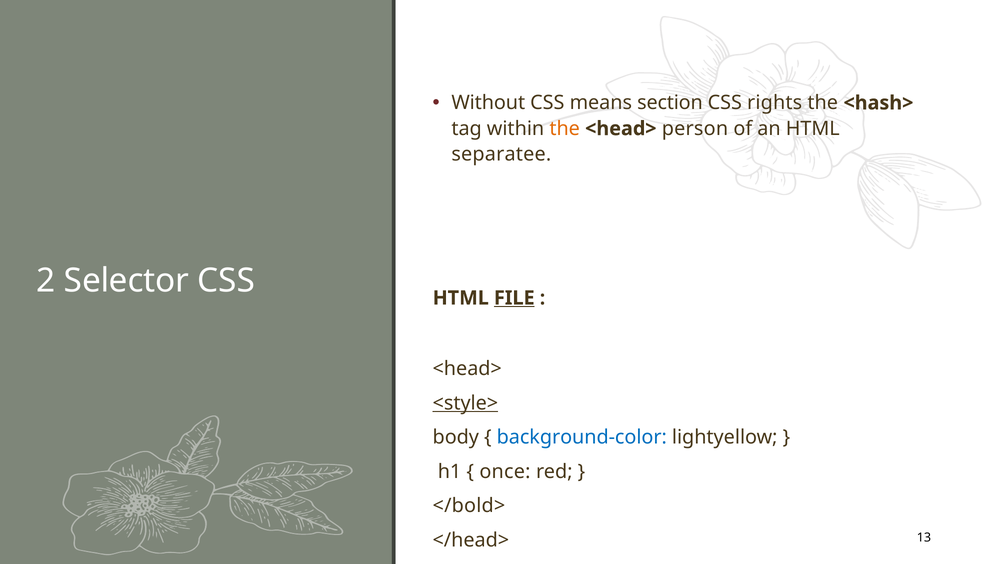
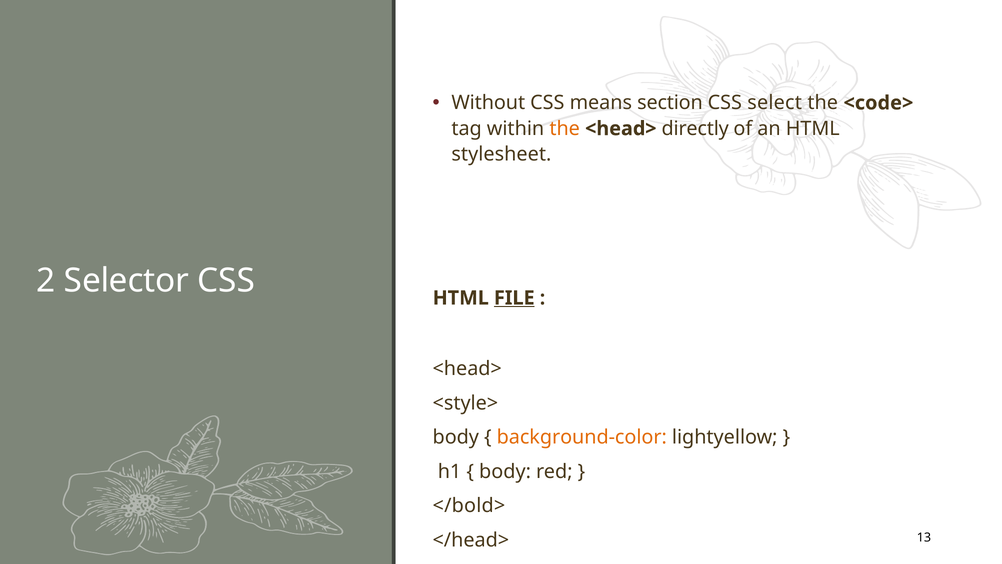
rights: rights -> select
<hash>: <hash> -> <code>
person: person -> directly
separatee: separatee -> stylesheet
<style> underline: present -> none
background-color colour: blue -> orange
once at (505, 471): once -> body
